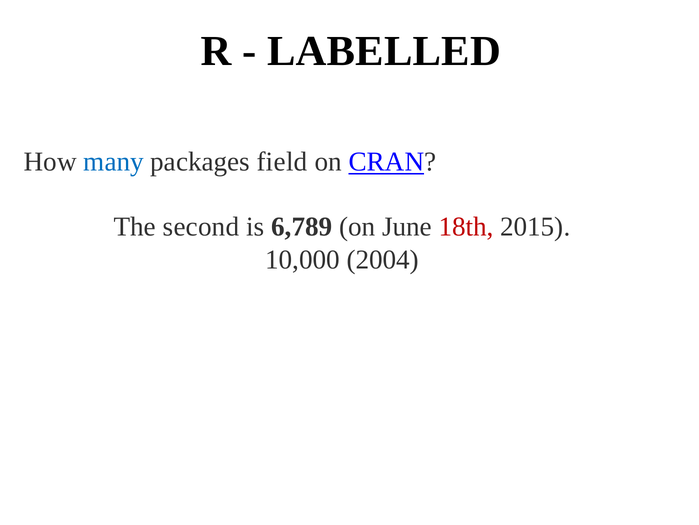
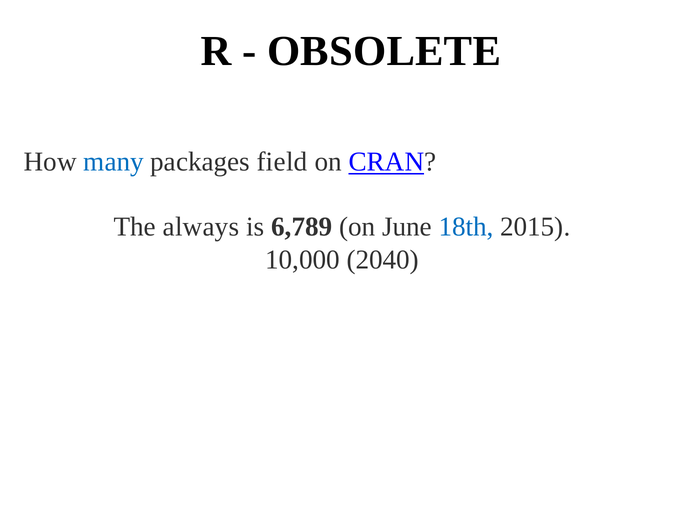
LABELLED: LABELLED -> OBSOLETE
second: second -> always
18th colour: red -> blue
2004: 2004 -> 2040
